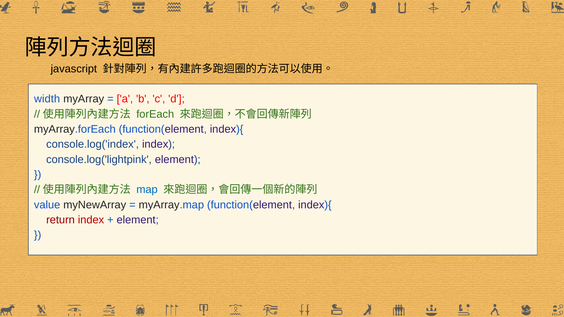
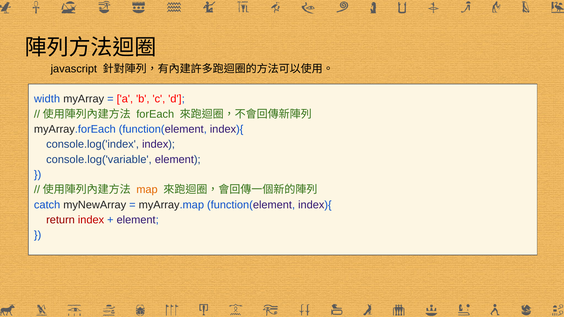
console.log('lightpink: console.log('lightpink -> console.log('variable
map colour: blue -> orange
value: value -> catch
